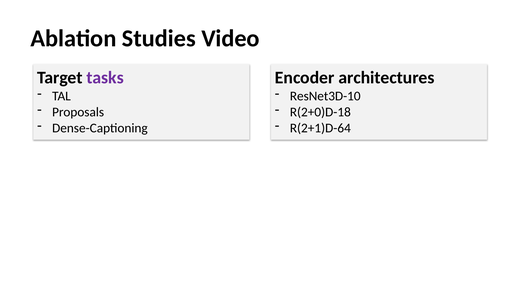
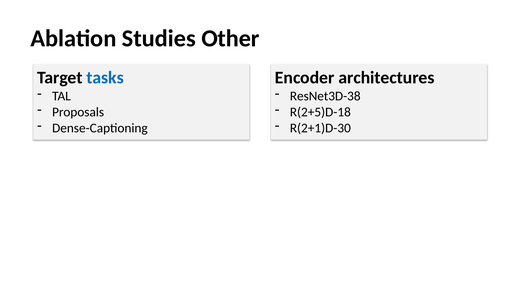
Video: Video -> Other
tasks colour: purple -> blue
ResNet3D-10: ResNet3D-10 -> ResNet3D-38
R(2+0)D-18: R(2+0)D-18 -> R(2+5)D-18
R(2+1)D-64: R(2+1)D-64 -> R(2+1)D-30
